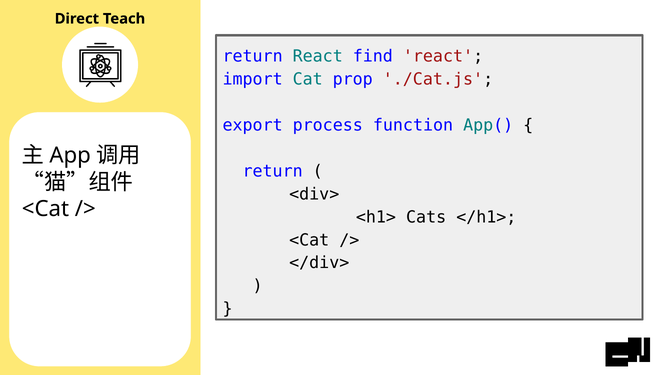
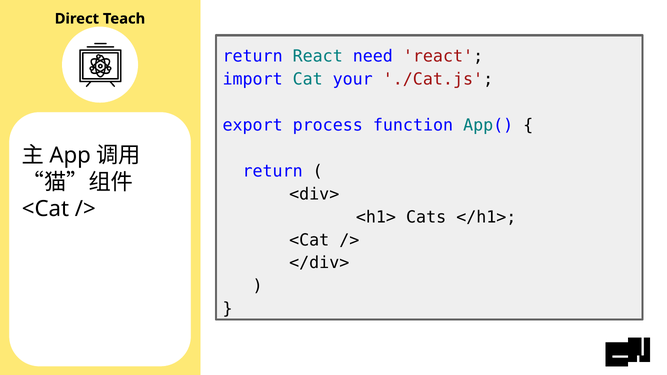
find: find -> need
prop: prop -> your
